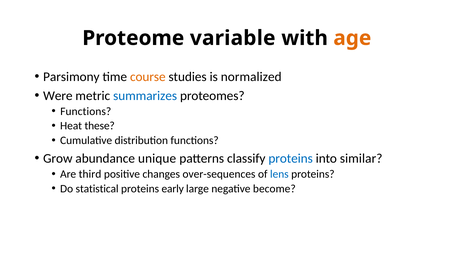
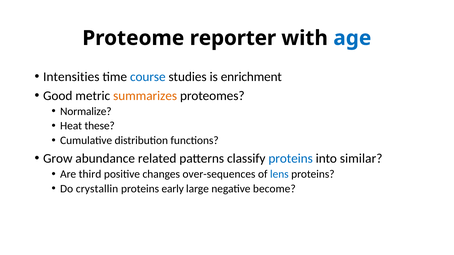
variable: variable -> reporter
age colour: orange -> blue
Parsimony: Parsimony -> Intensities
course colour: orange -> blue
normalized: normalized -> enrichment
Were: Were -> Good
summarizes colour: blue -> orange
Functions at (86, 111): Functions -> Normalize
unique: unique -> related
statistical: statistical -> crystallin
